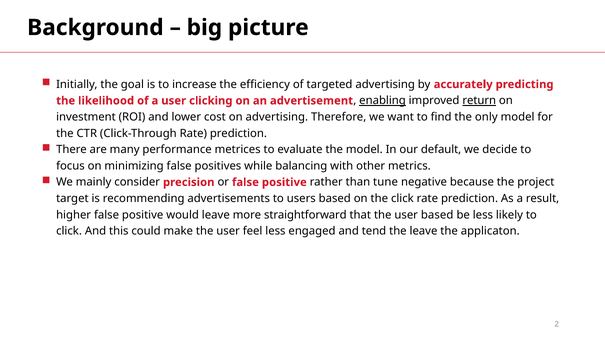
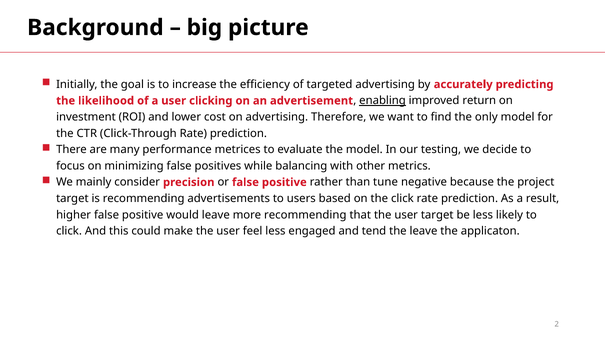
return underline: present -> none
default: default -> testing
more straightforward: straightforward -> recommending
user based: based -> target
